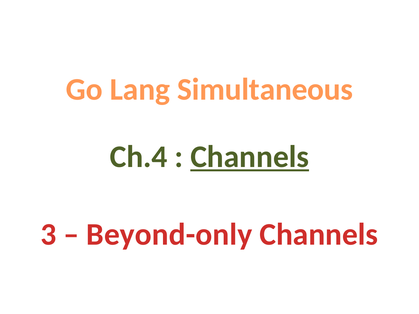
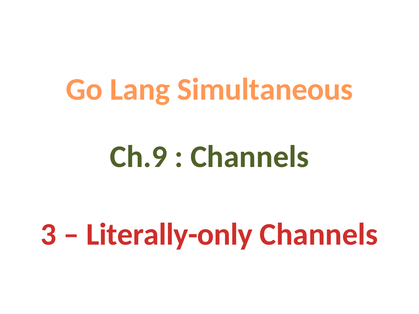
Ch.4: Ch.4 -> Ch.9
Channels at (250, 157) underline: present -> none
Beyond-only: Beyond-only -> Literally-only
